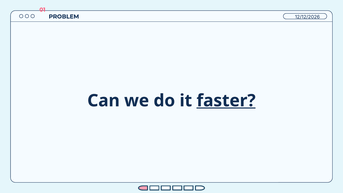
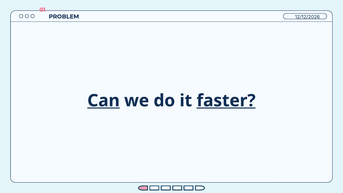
Can underline: none -> present
